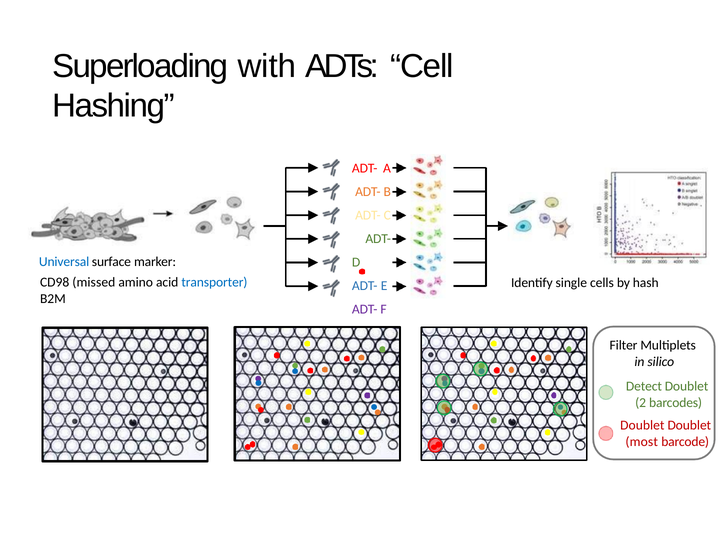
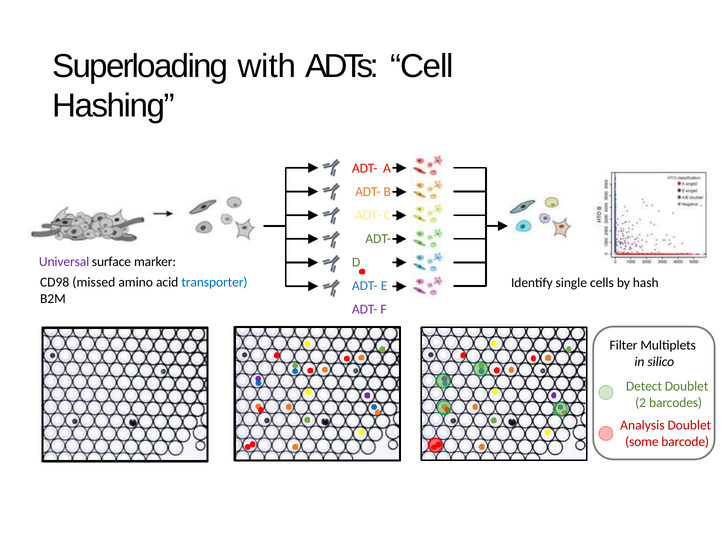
Universal colour: blue -> purple
Doublet at (642, 425): Doublet -> Analysis
most: most -> some
